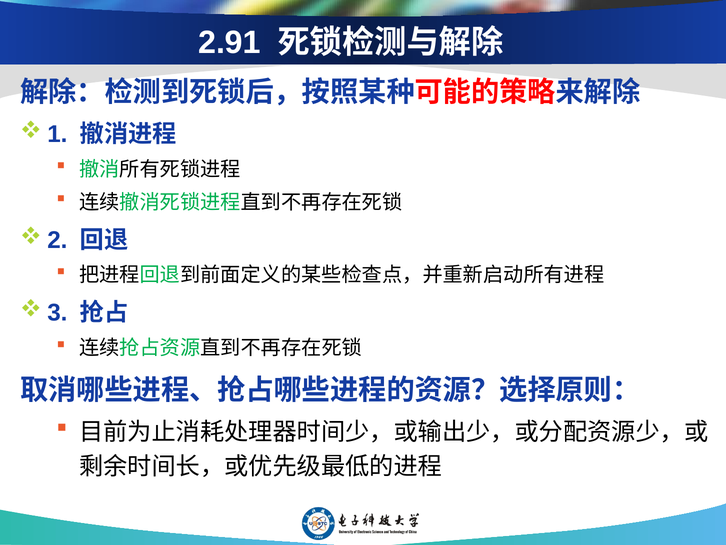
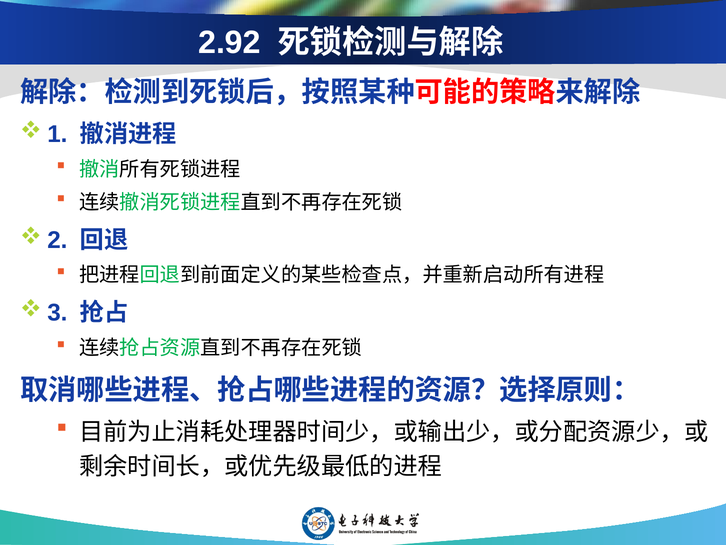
2.91: 2.91 -> 2.92
